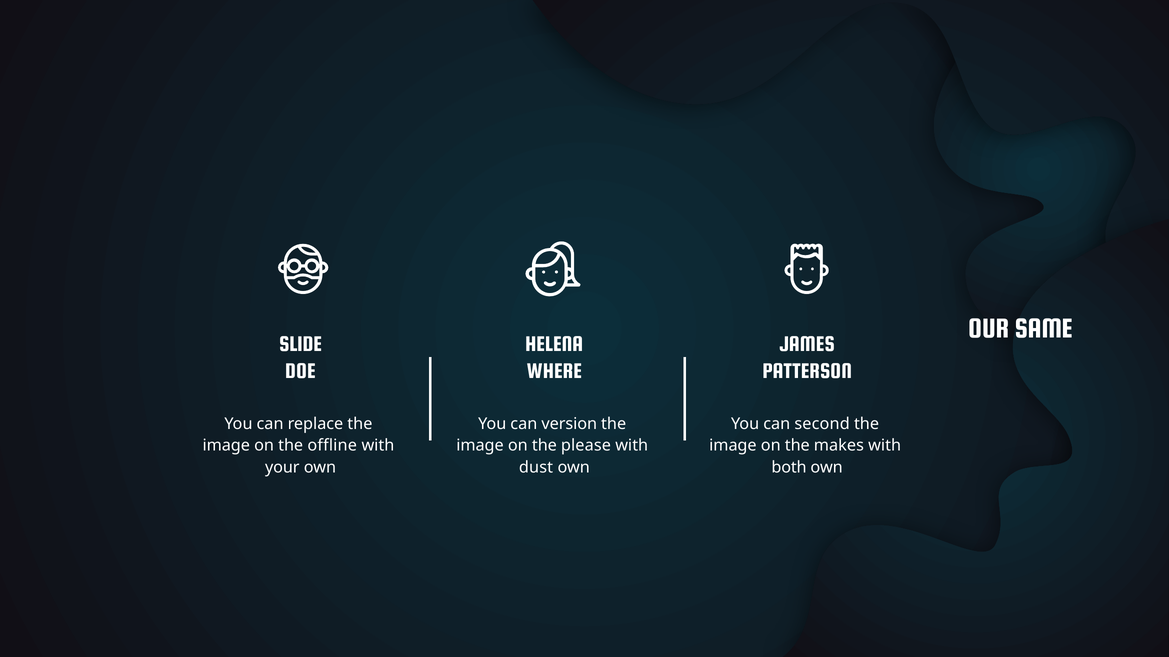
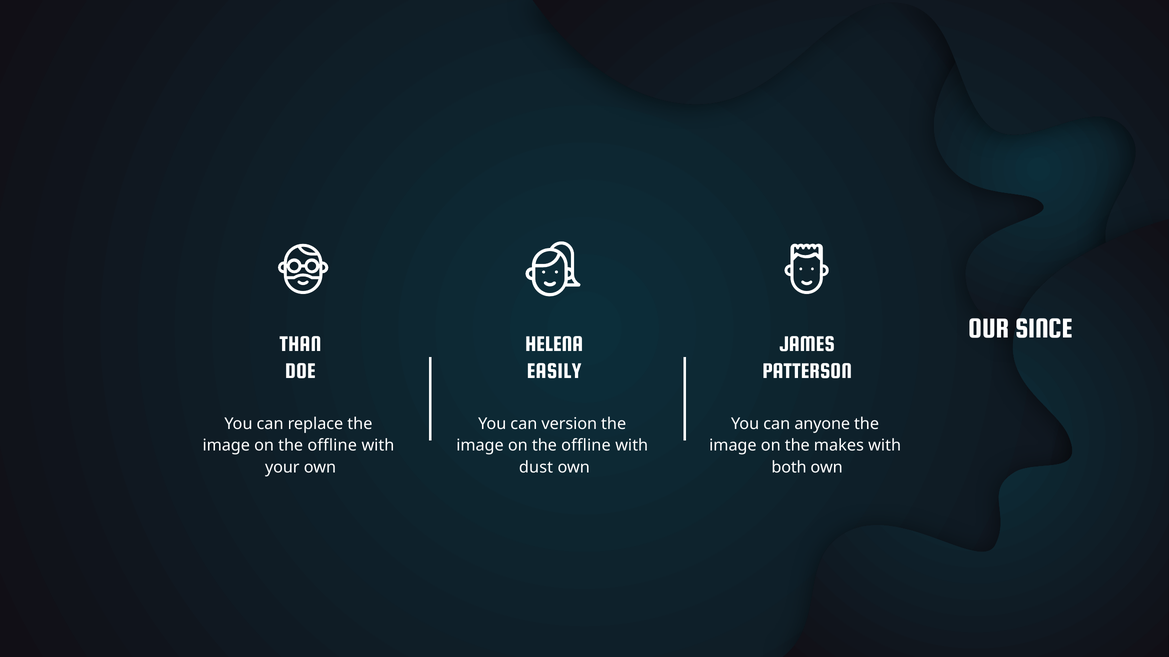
SAME: SAME -> SINCE
SLIDE: SLIDE -> THAN
WHERE: WHERE -> EASILY
second: second -> anyone
please at (586, 446): please -> offline
